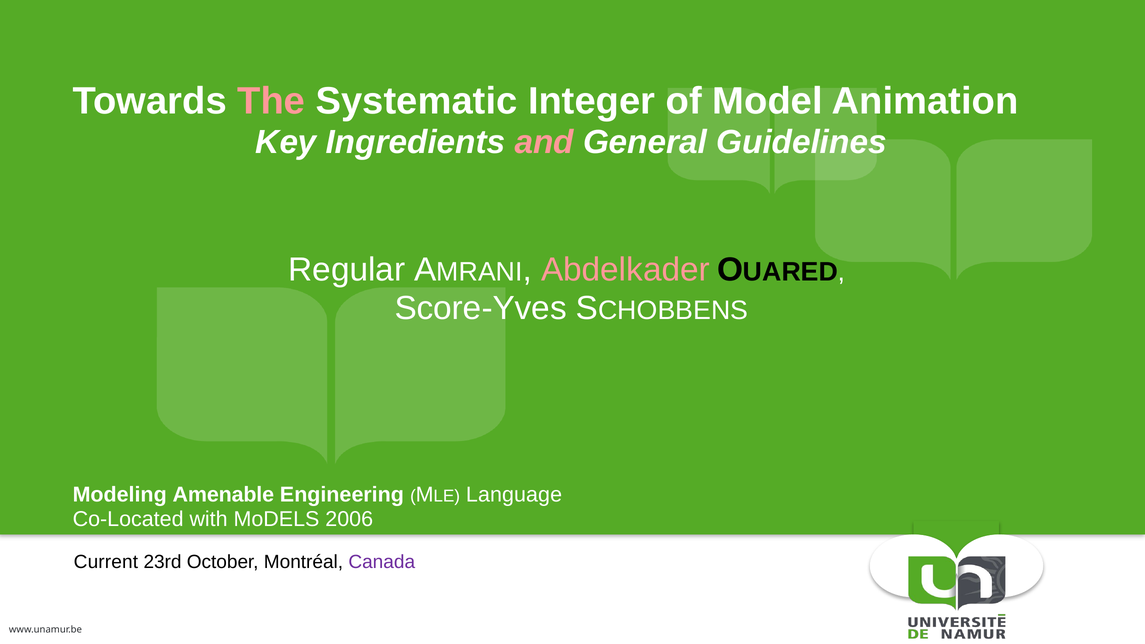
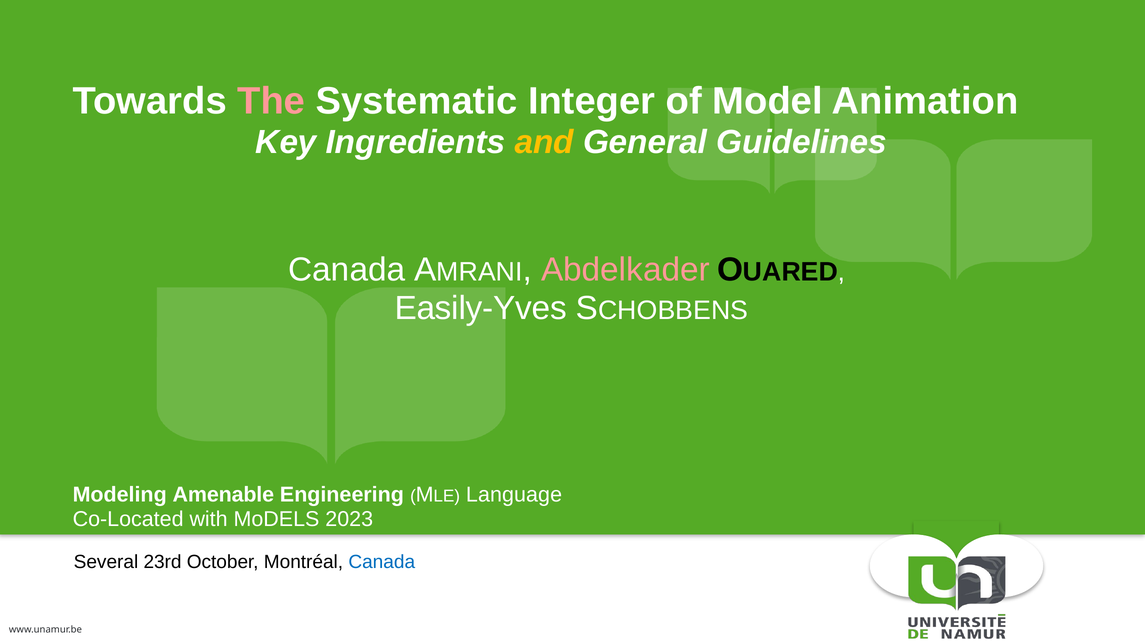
and colour: pink -> yellow
Regular at (347, 270): Regular -> Canada
Score-Yves: Score-Yves -> Easily-Yves
2006: 2006 -> 2023
Current: Current -> Several
Canada at (382, 562) colour: purple -> blue
